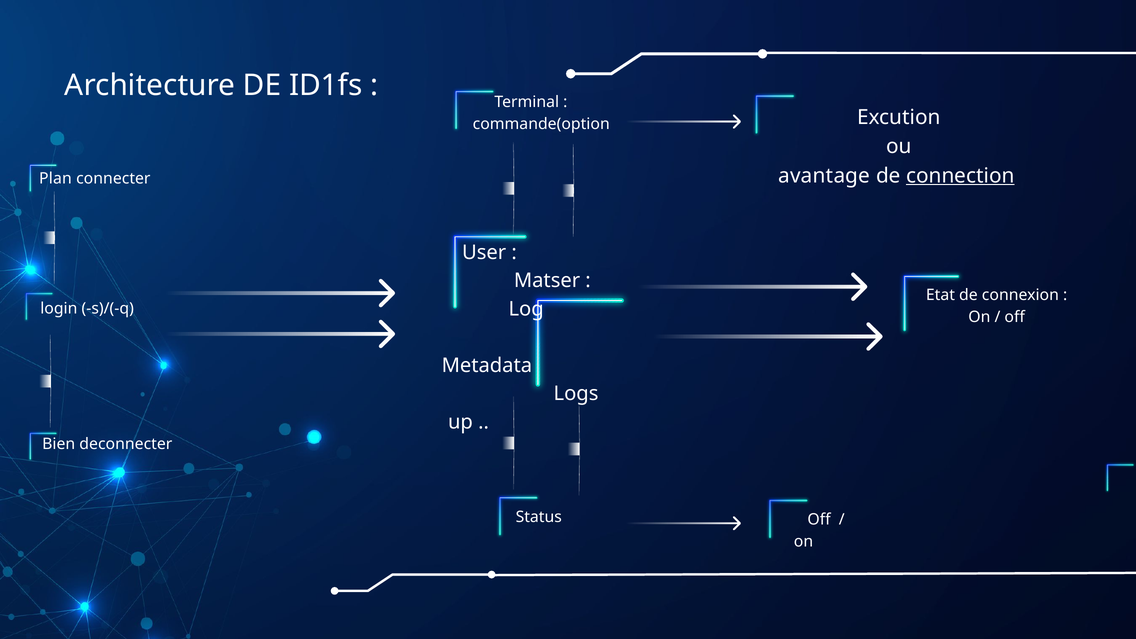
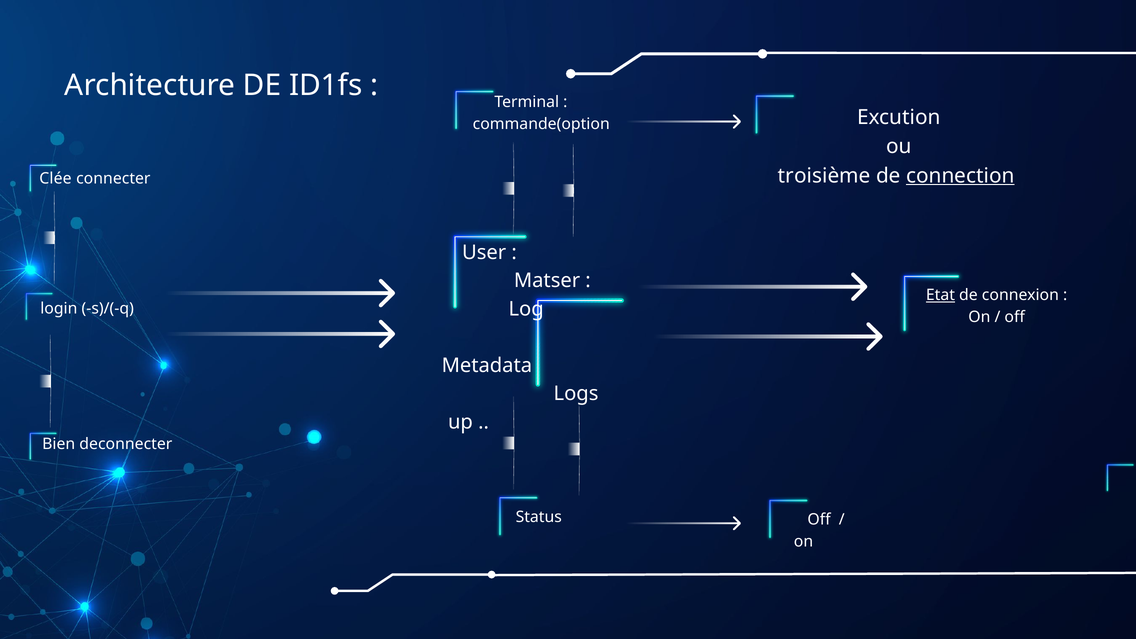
avantage: avantage -> troisième
Plan: Plan -> Clée
Etat underline: none -> present
